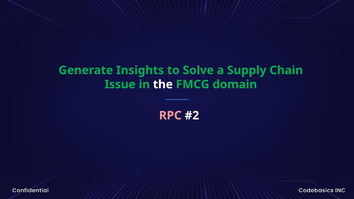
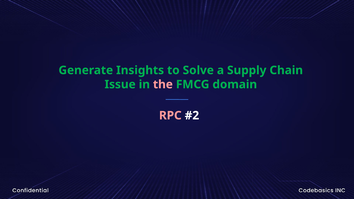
the colour: white -> pink
